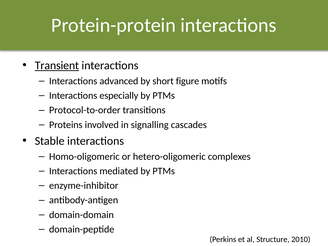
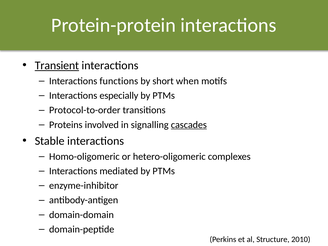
advanced: advanced -> functions
figure: figure -> when
cascades underline: none -> present
